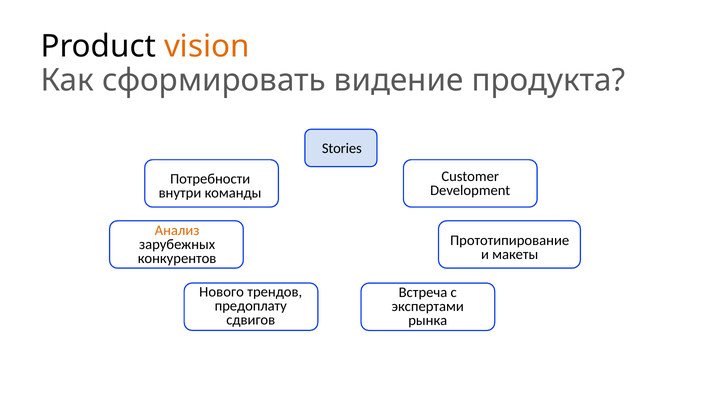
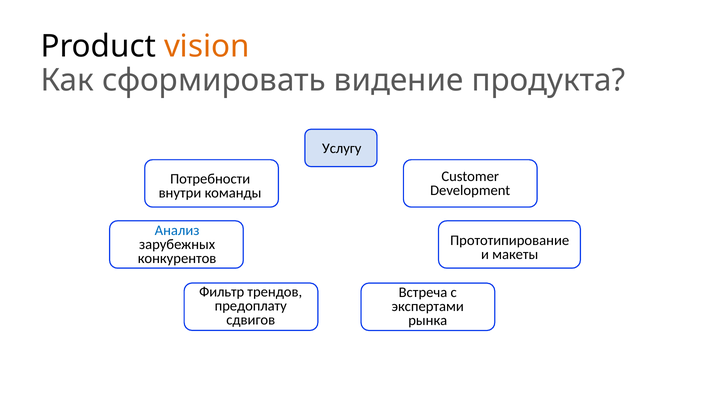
Stories: Stories -> Услугу
Анализ colour: orange -> blue
Нового: Нового -> Фильтр
